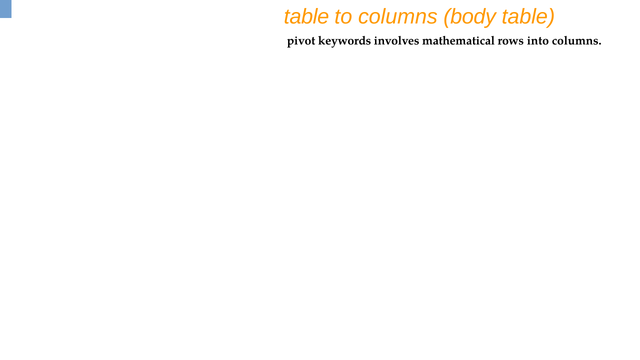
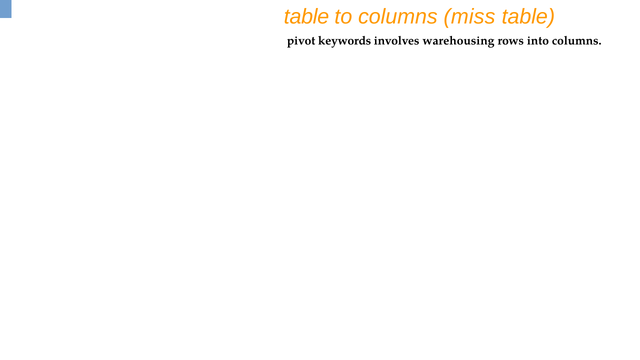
body: body -> miss
mathematical: mathematical -> warehousing
